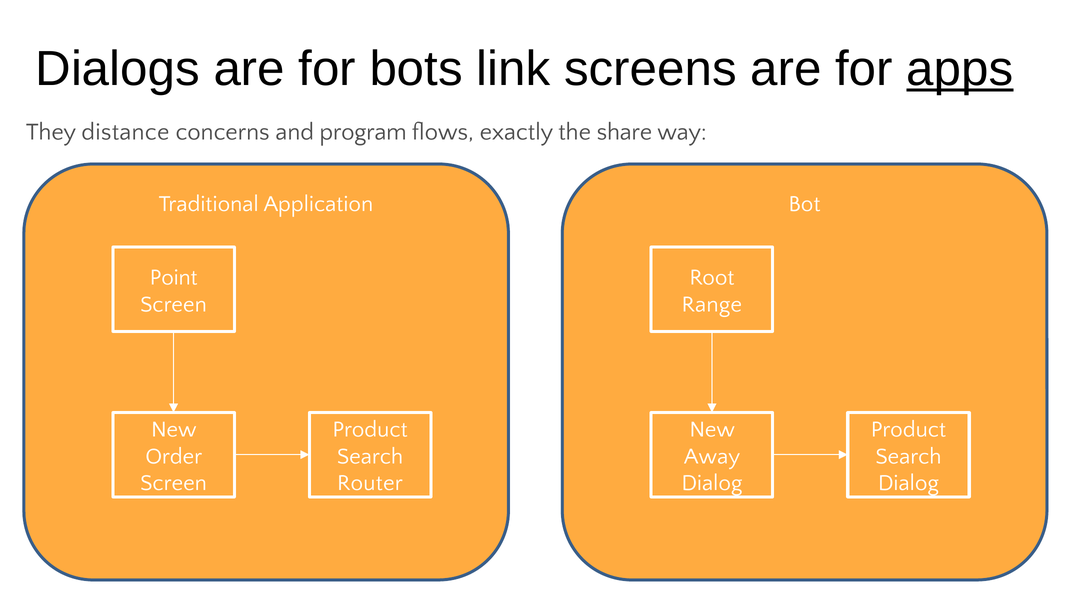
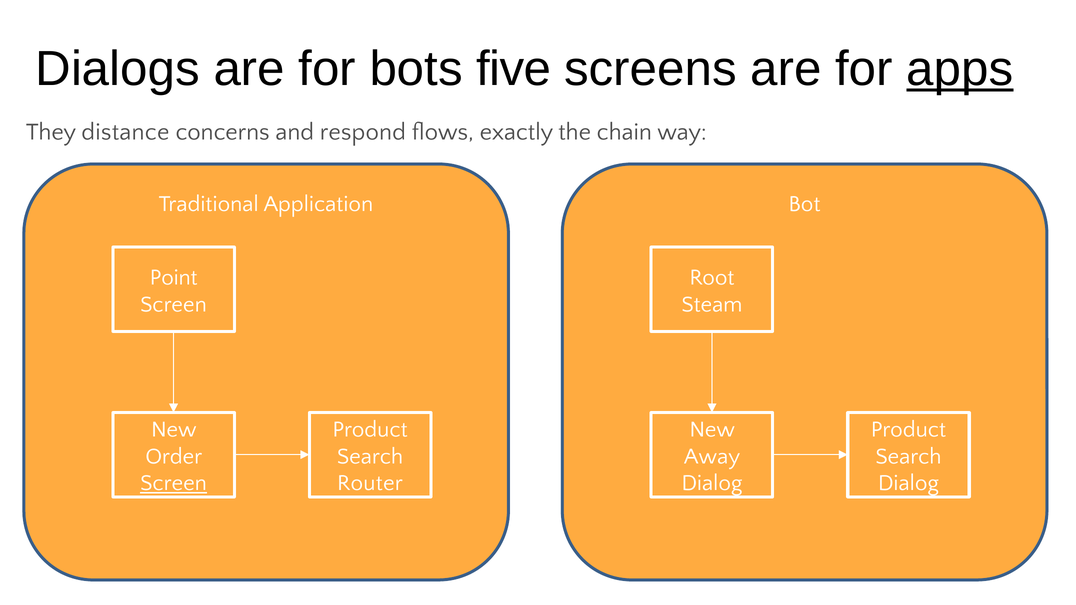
link: link -> five
program: program -> respond
share: share -> chain
Range: Range -> Steam
Screen at (174, 483) underline: none -> present
